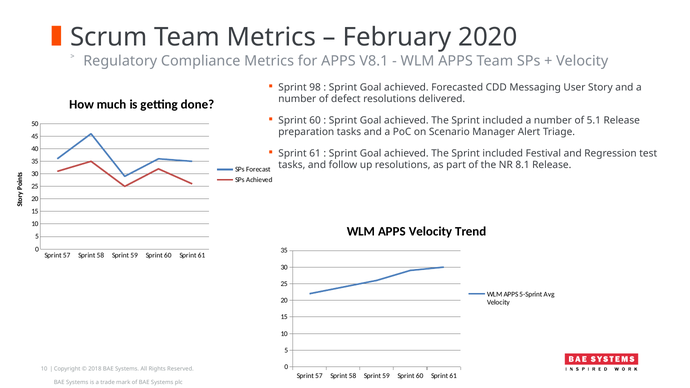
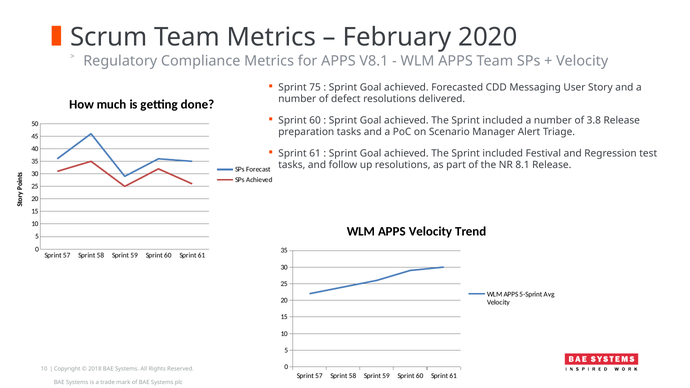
98: 98 -> 75
5.1: 5.1 -> 3.8
